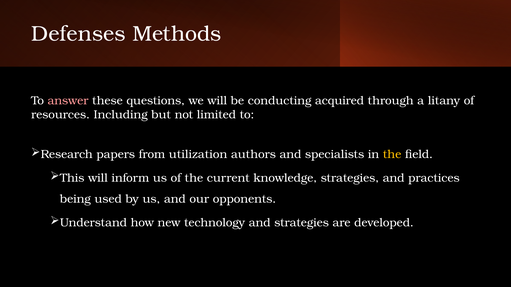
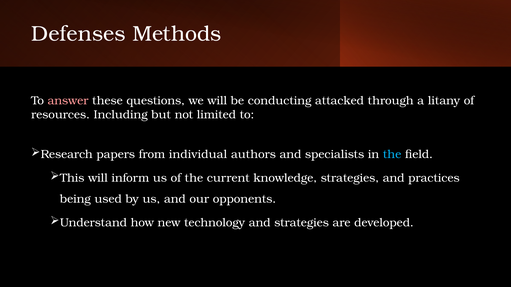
acquired: acquired -> attacked
utilization: utilization -> individual
the at (392, 154) colour: yellow -> light blue
